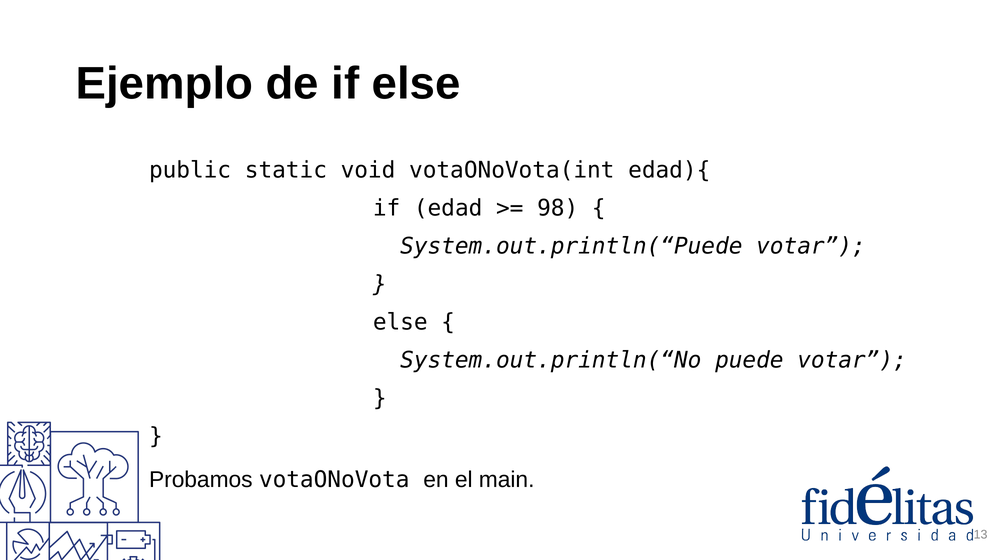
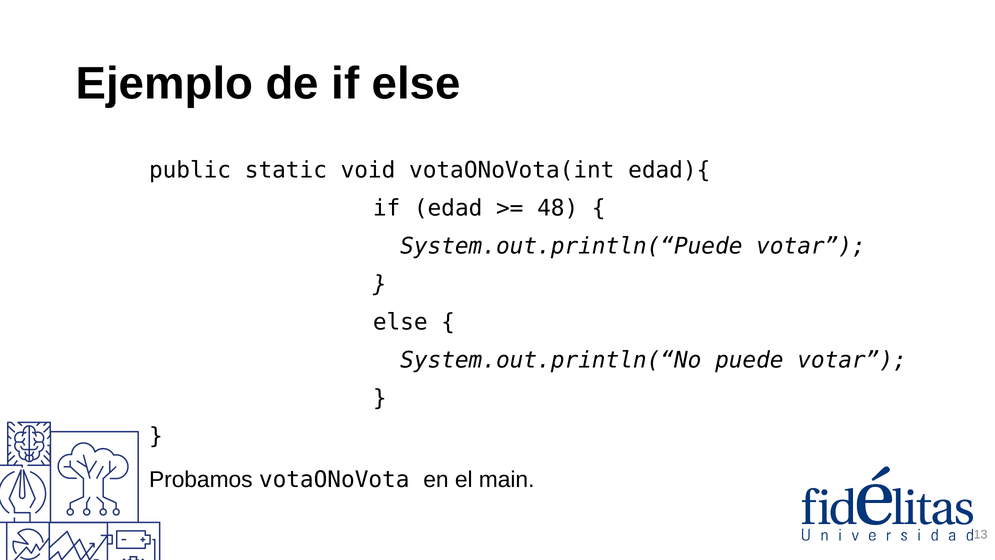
98: 98 -> 48
